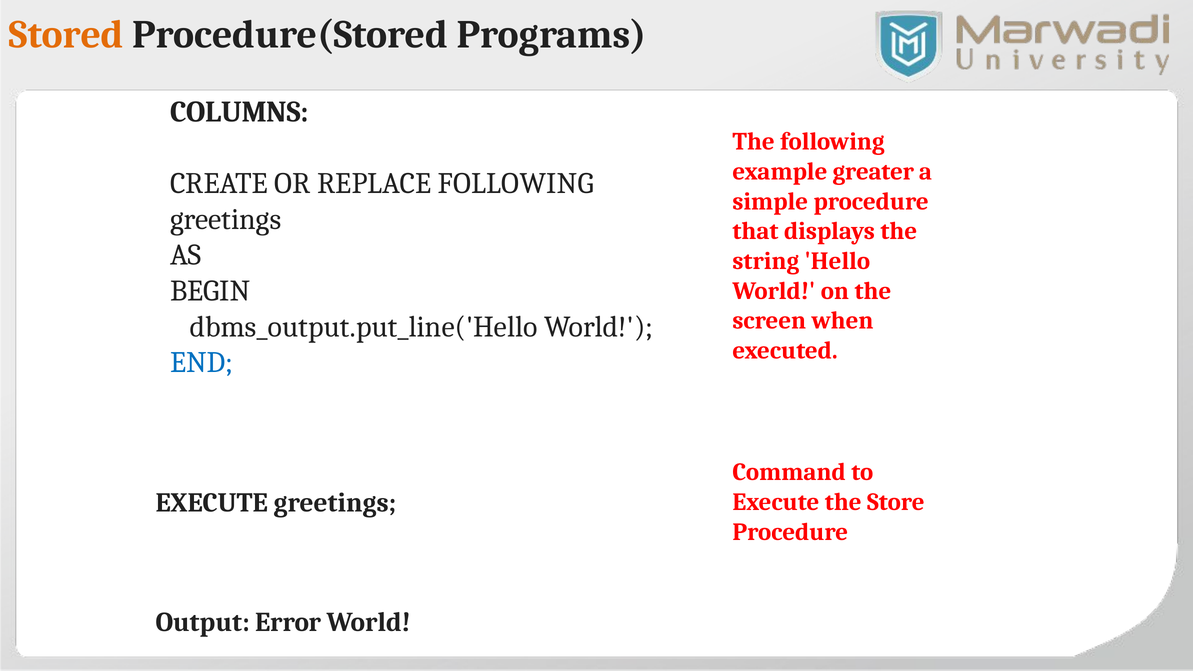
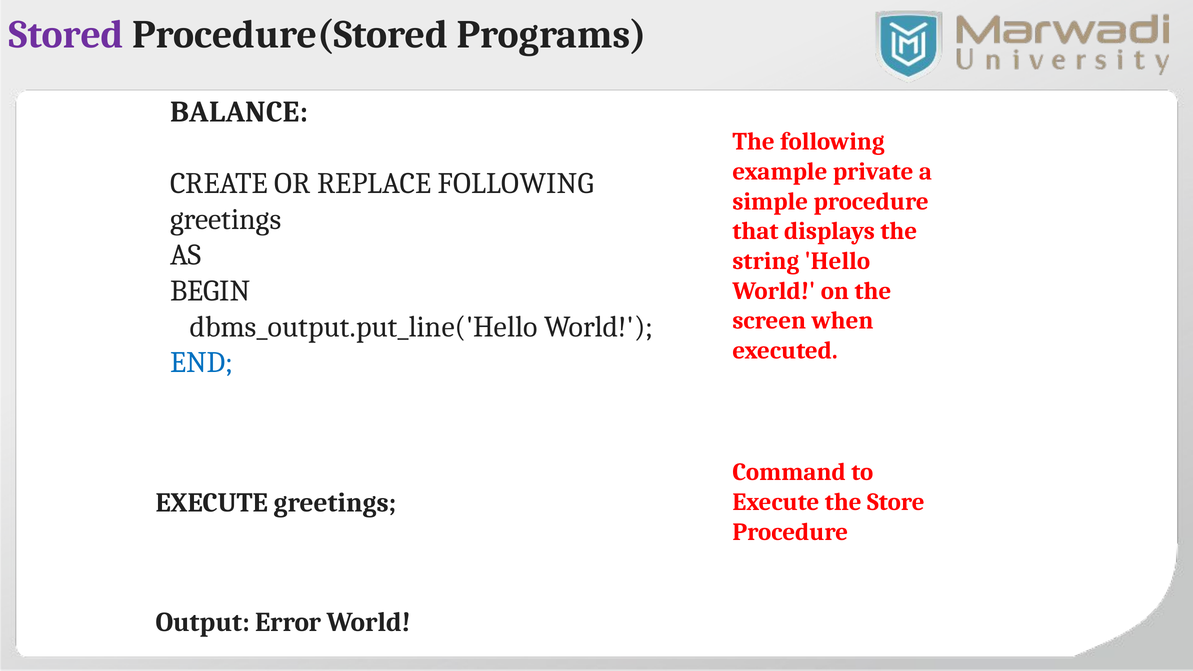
Stored colour: orange -> purple
COLUMNS: COLUMNS -> BALANCE
greater: greater -> private
